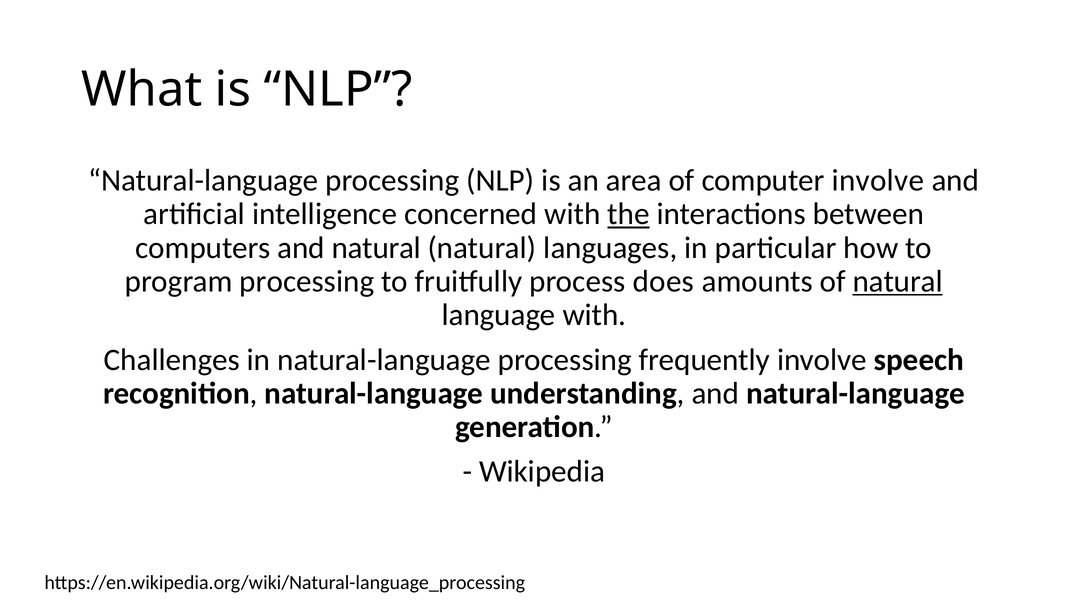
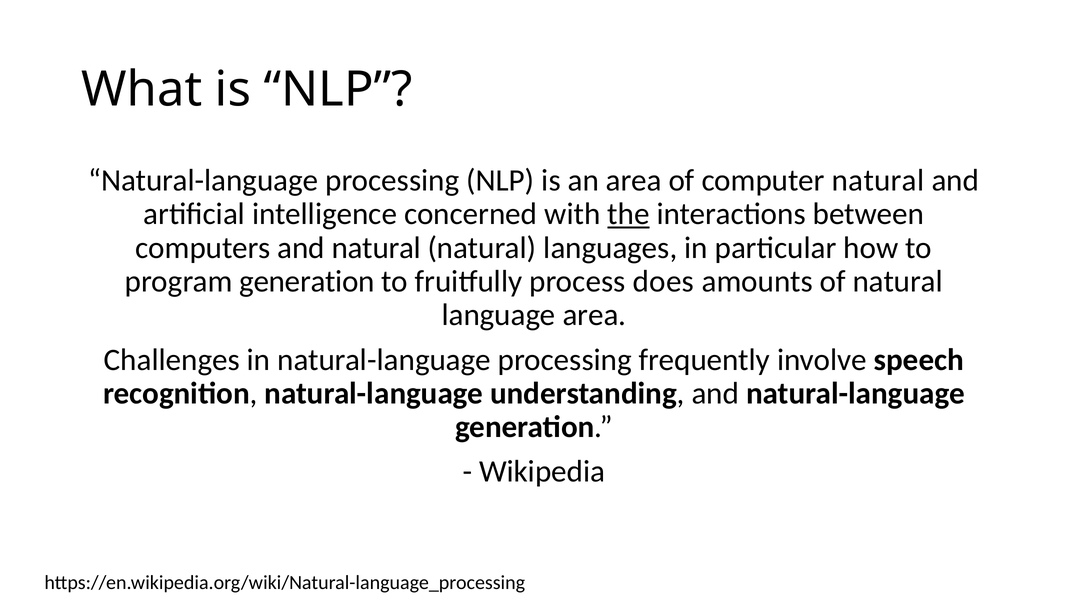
computer involve: involve -> natural
program processing: processing -> generation
natural at (898, 281) underline: present -> none
language with: with -> area
